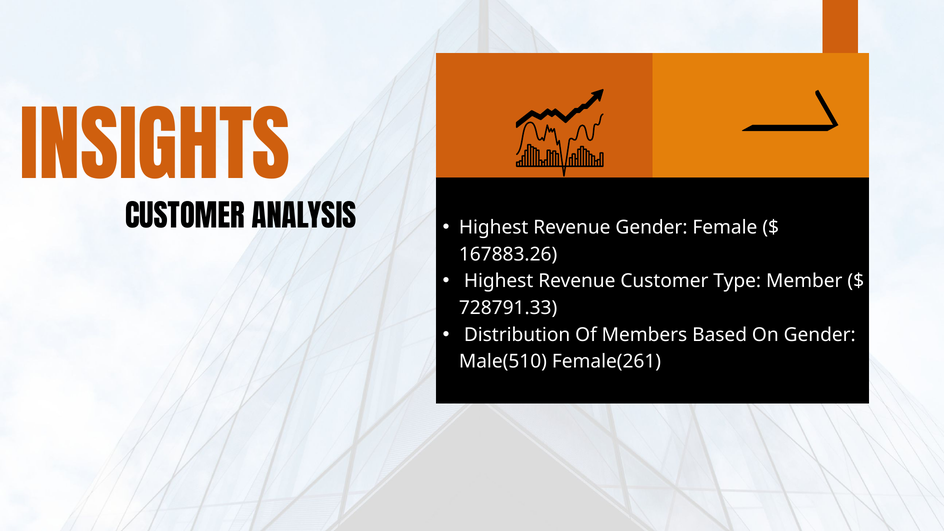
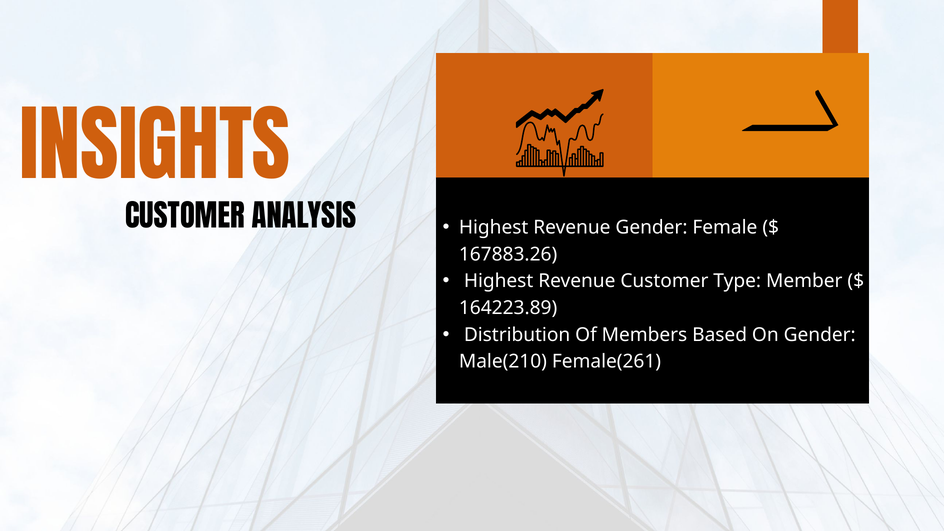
728791.33: 728791.33 -> 164223.89
Male(510: Male(510 -> Male(210
